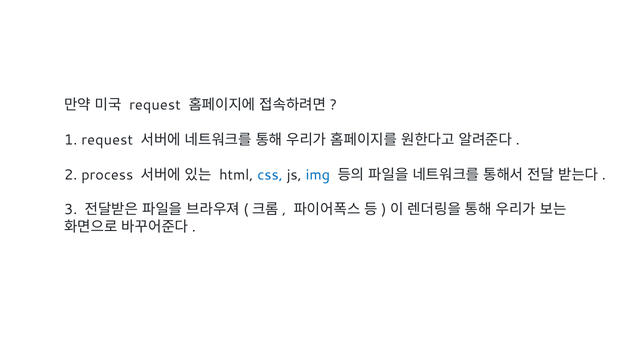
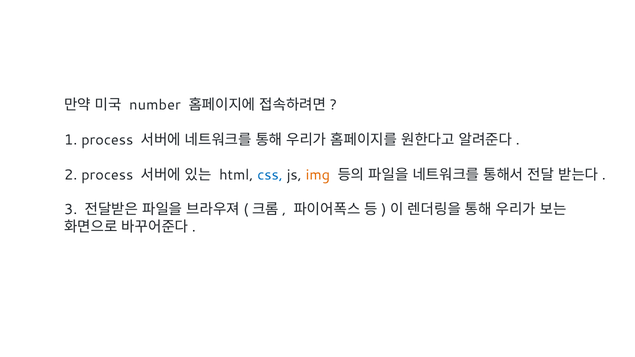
request at (155, 105): request -> number
1 request: request -> process
img colour: blue -> orange
